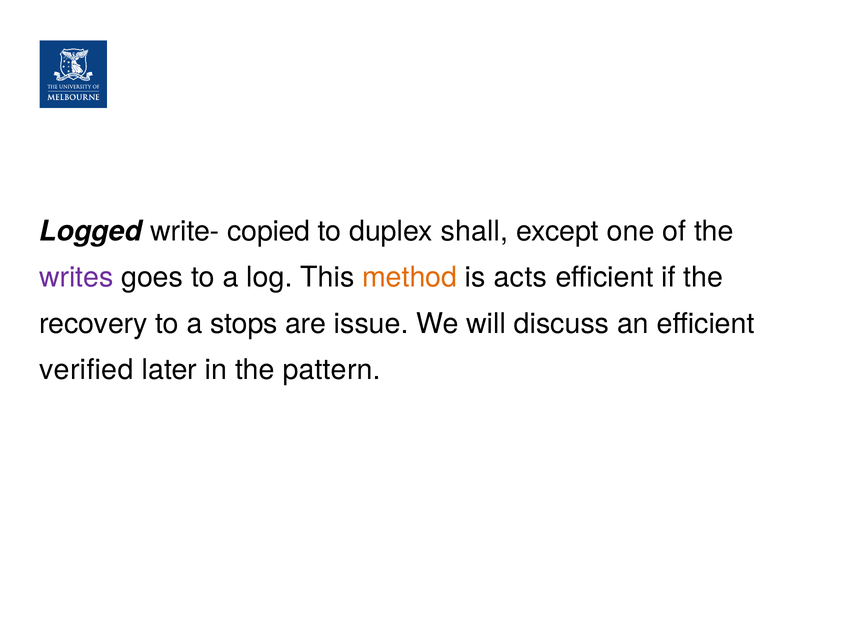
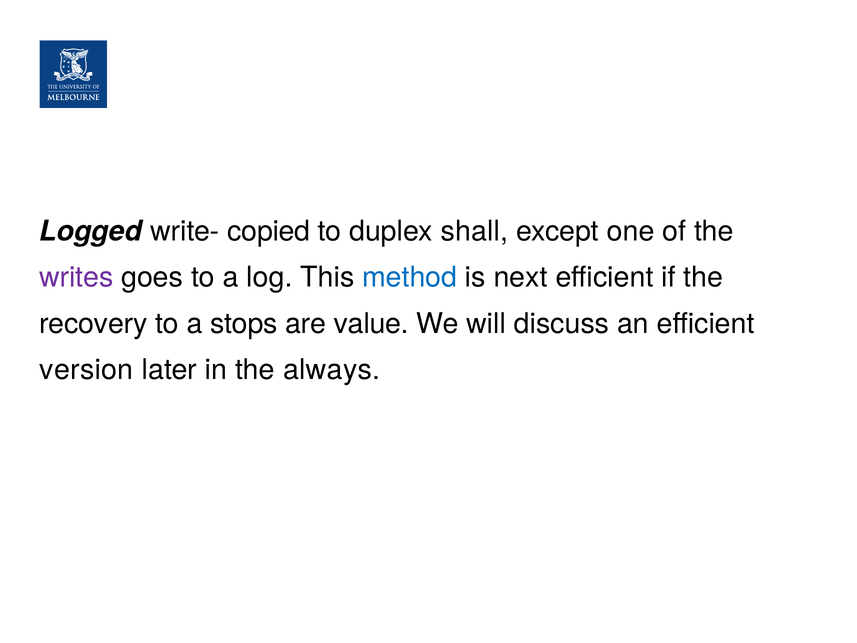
method colour: orange -> blue
acts: acts -> next
issue: issue -> value
verified: verified -> version
pattern: pattern -> always
